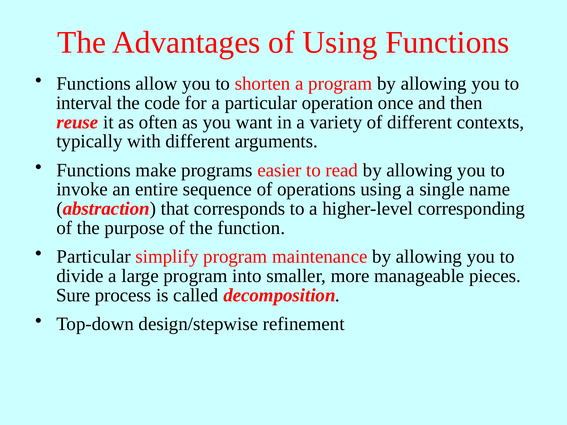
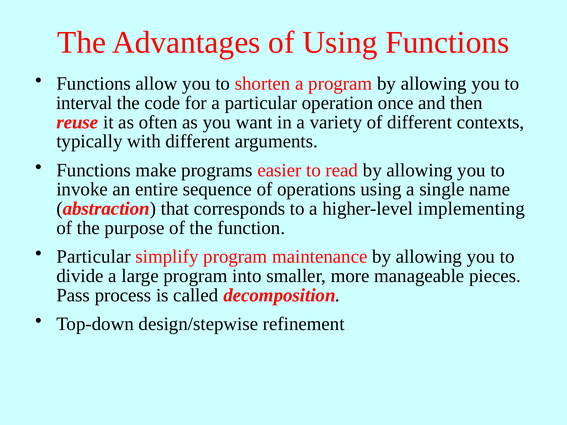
corresponding: corresponding -> implementing
Sure: Sure -> Pass
